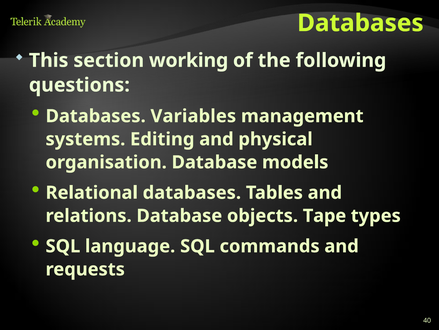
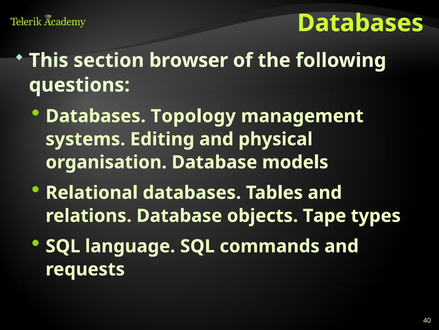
working: working -> browser
Variables: Variables -> Topology
